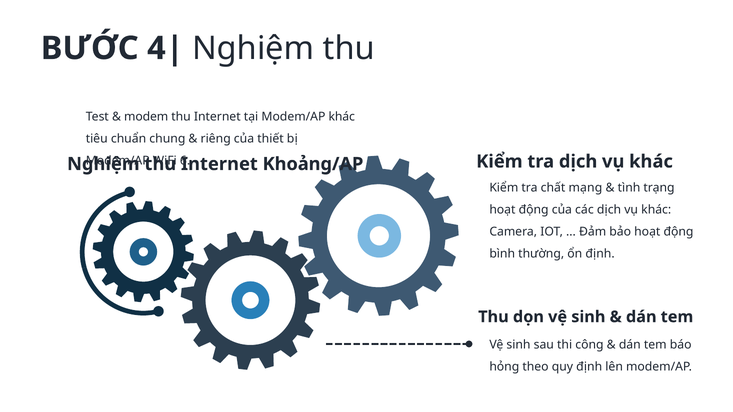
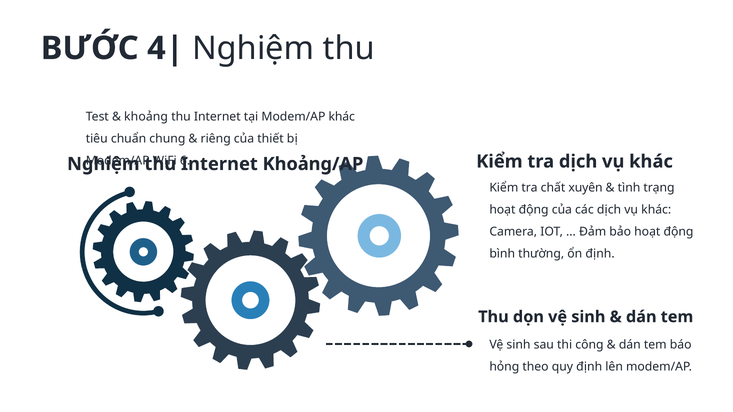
modem: modem -> khoảng
mạng: mạng -> xuyên
